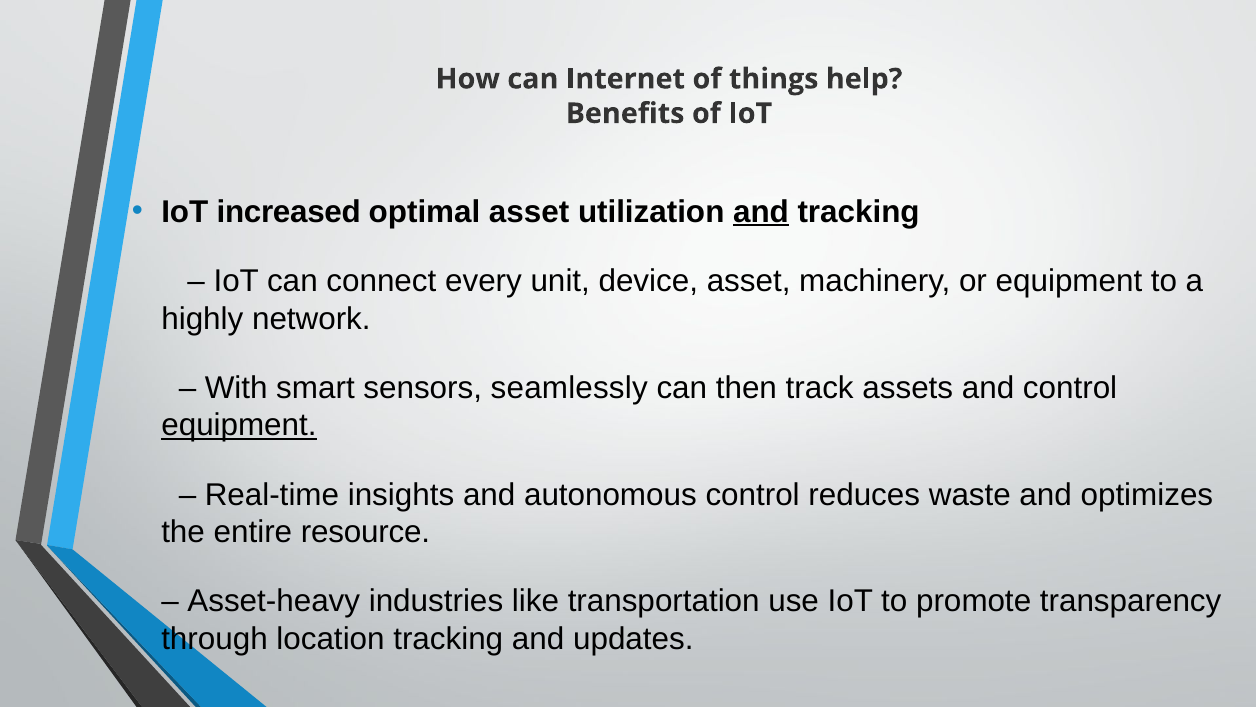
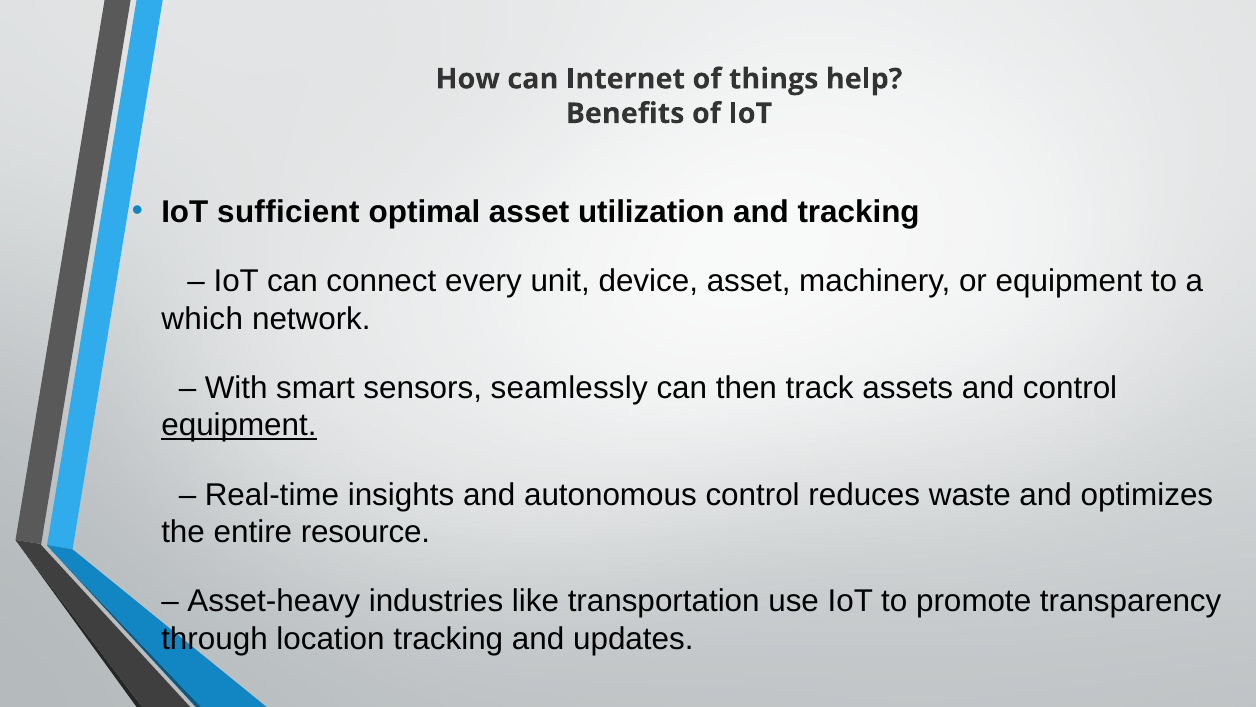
increased: increased -> sufficient
and at (761, 212) underline: present -> none
highly: highly -> which
